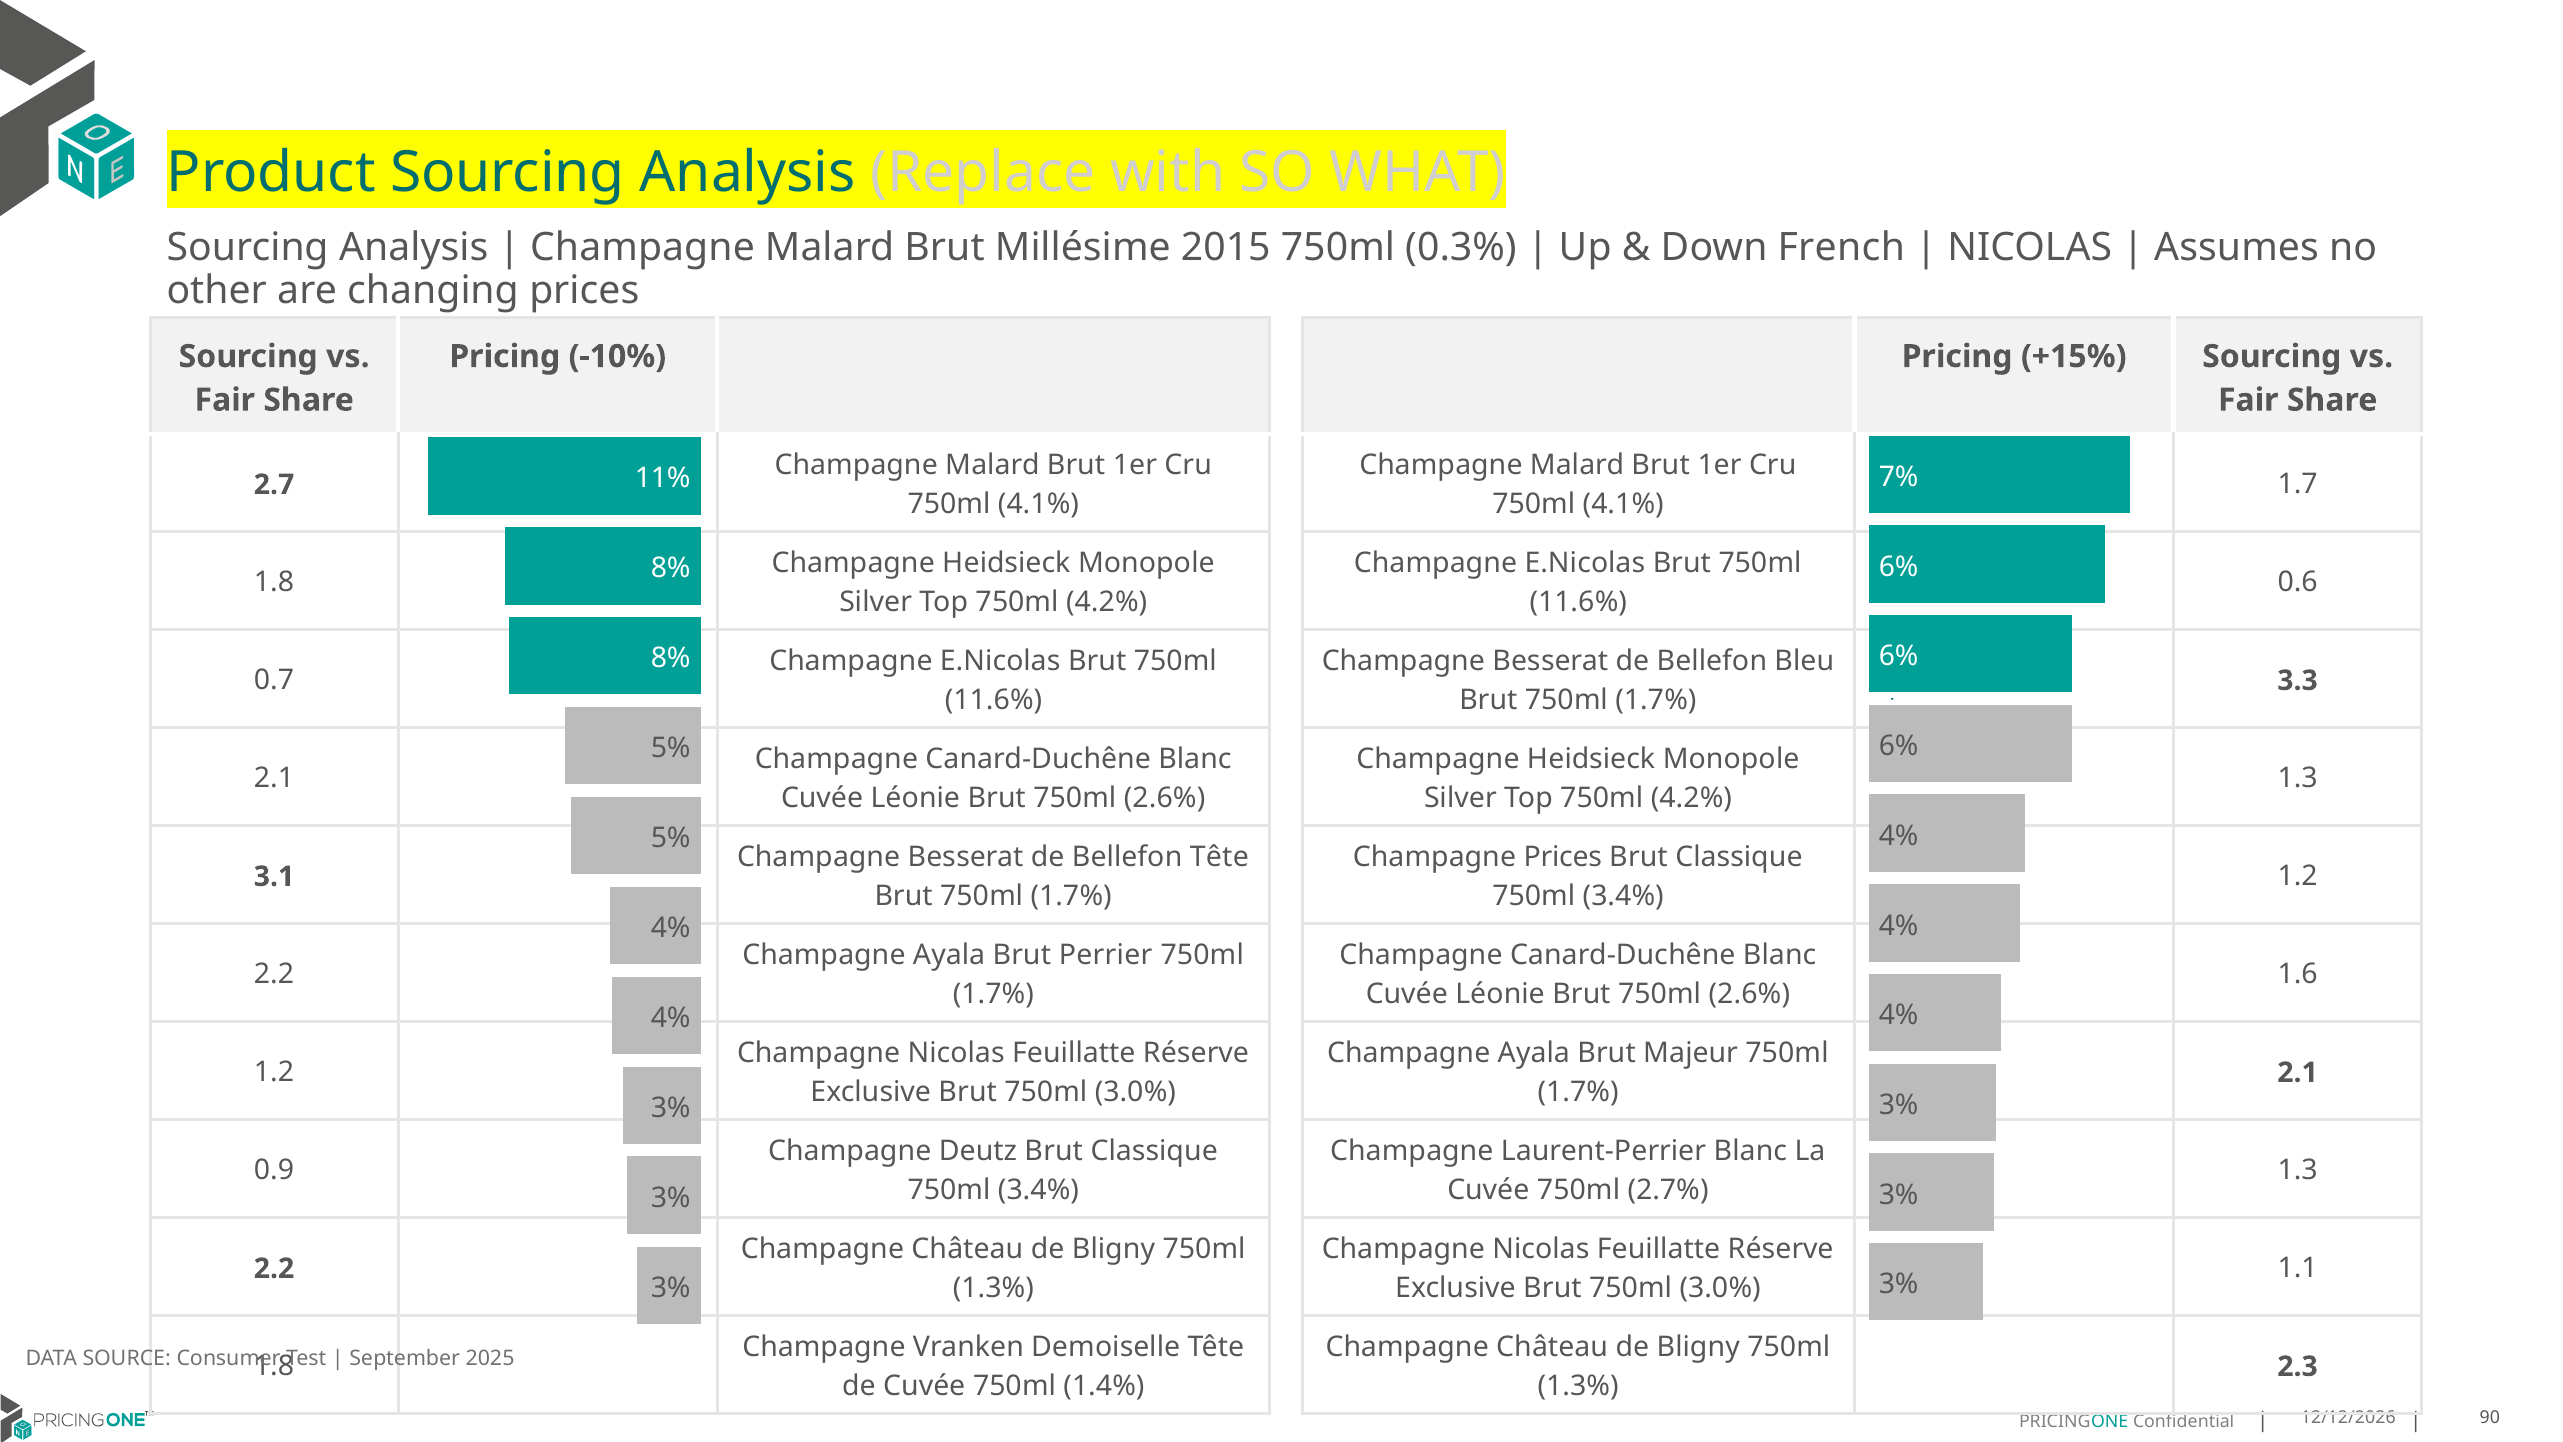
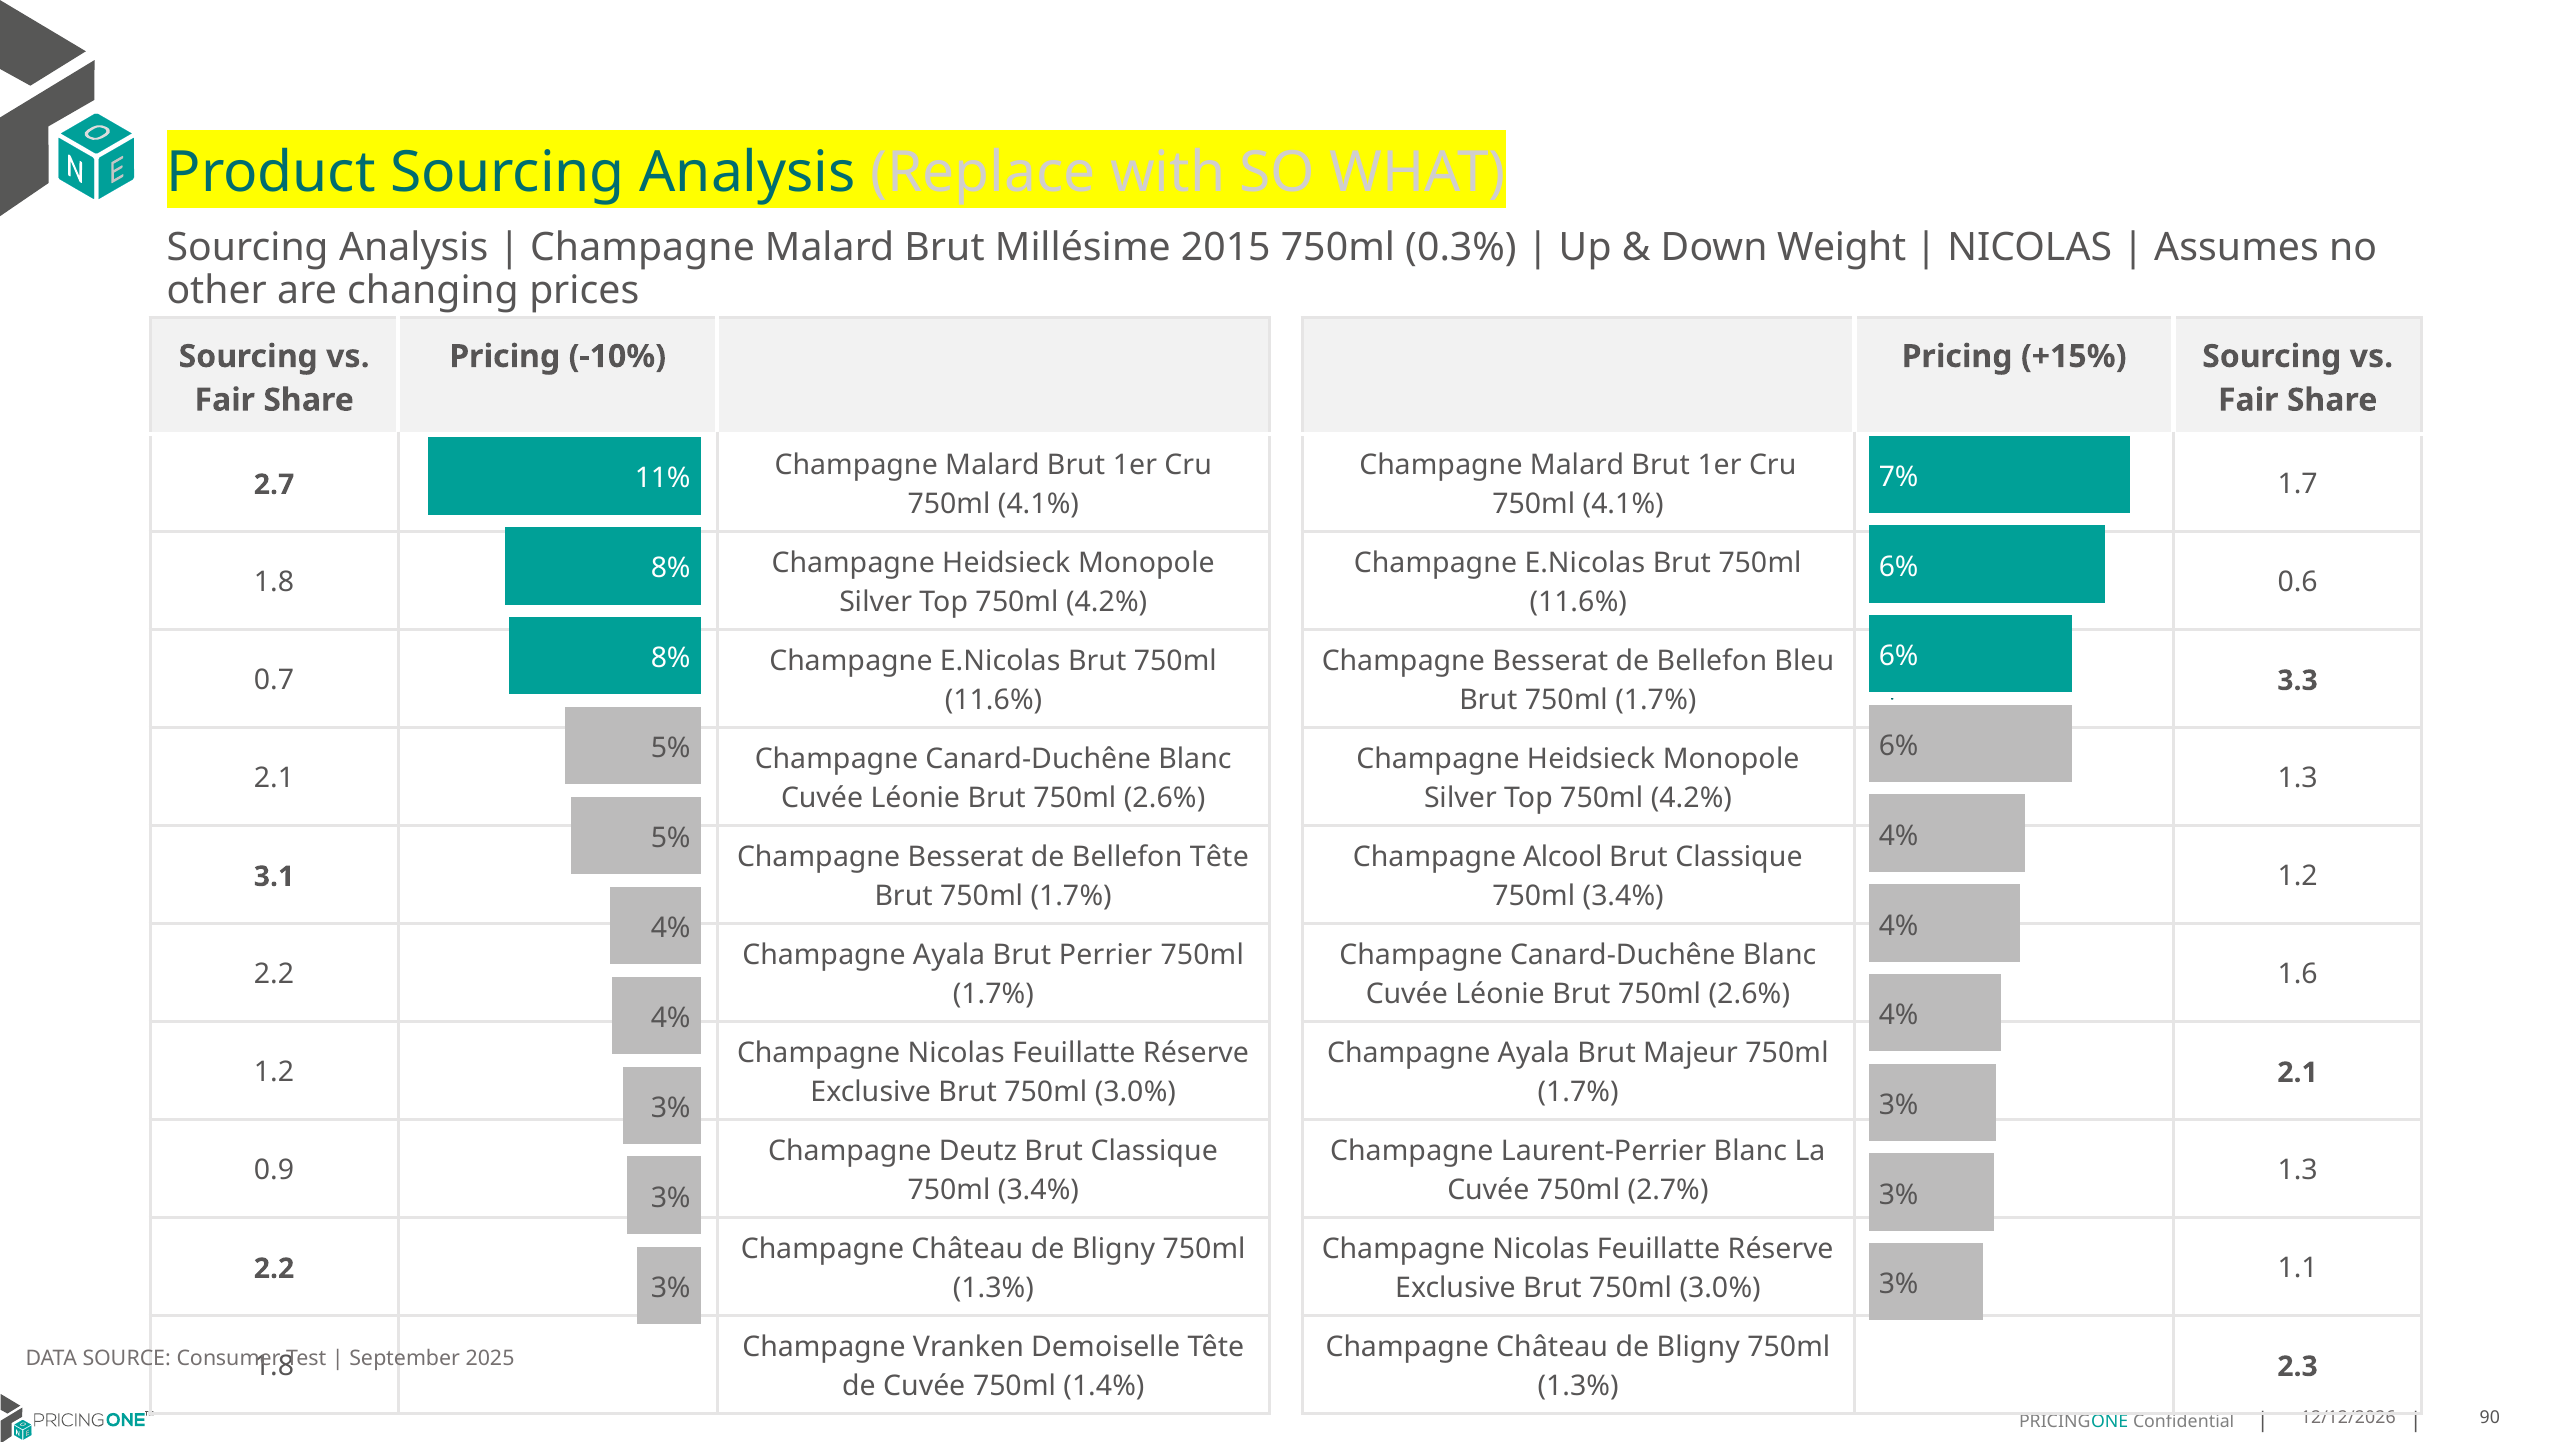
French: French -> Weight
Champagne Prices: Prices -> Alcool
